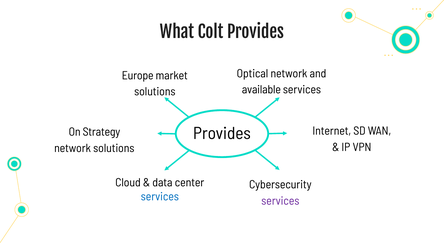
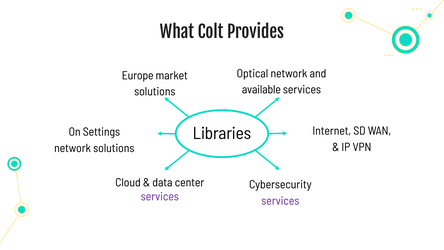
Provides at (222, 133): Provides -> Libraries
Strategy: Strategy -> Settings
services at (160, 197) colour: blue -> purple
